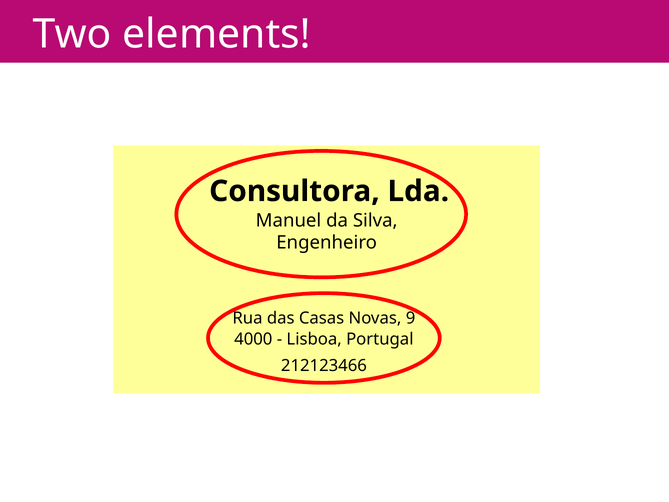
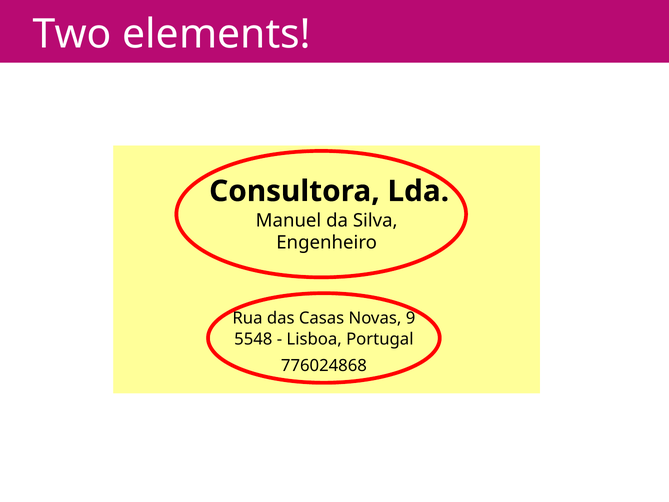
4000: 4000 -> 5548
212123466: 212123466 -> 776024868
